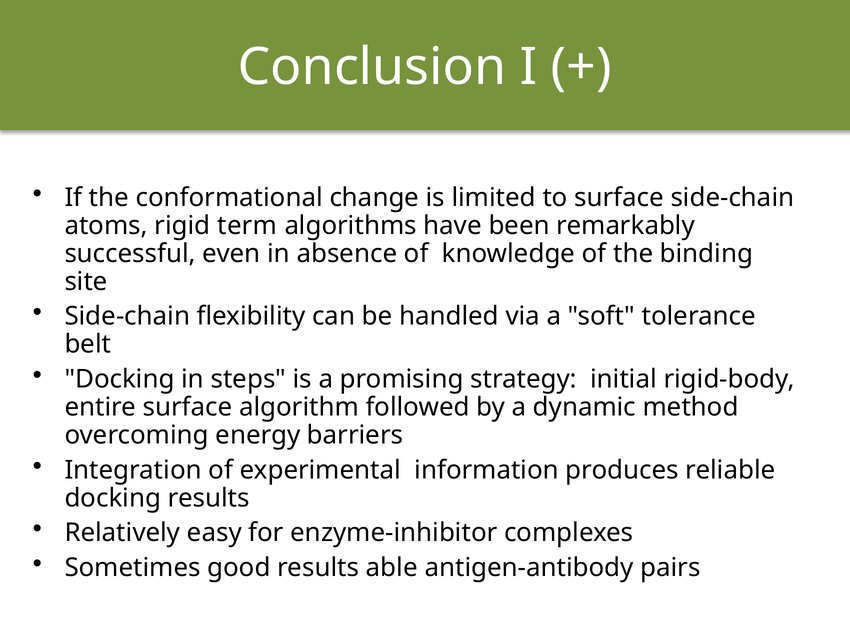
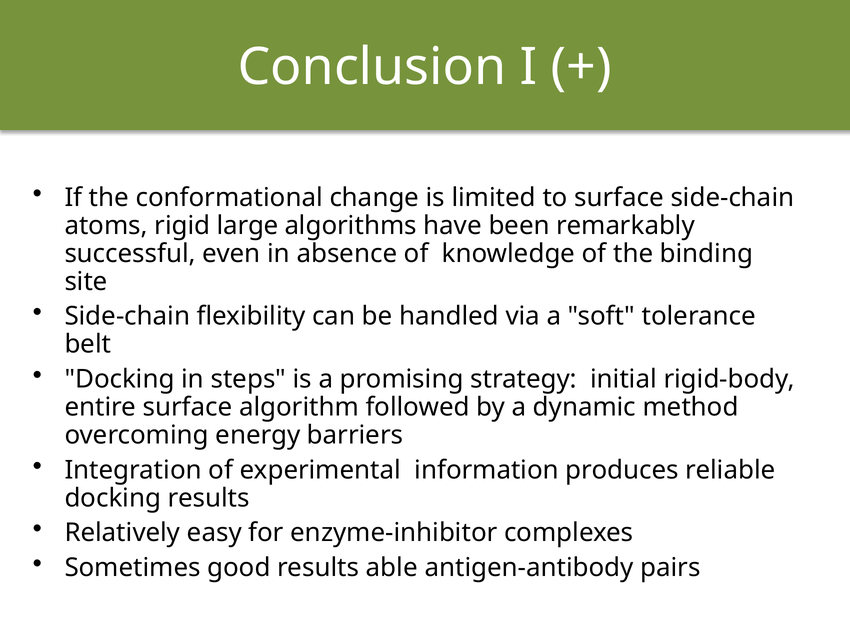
term: term -> large
